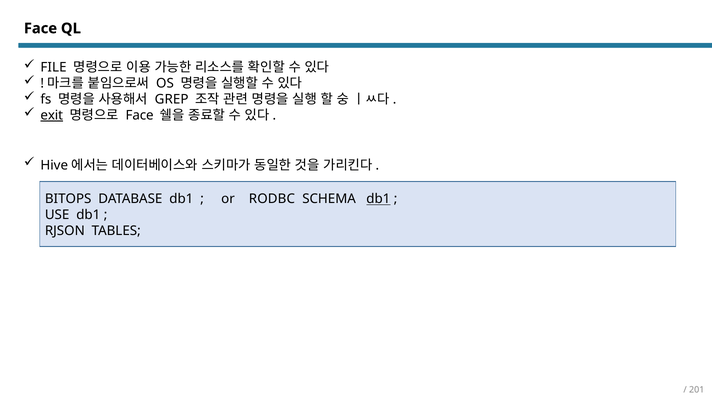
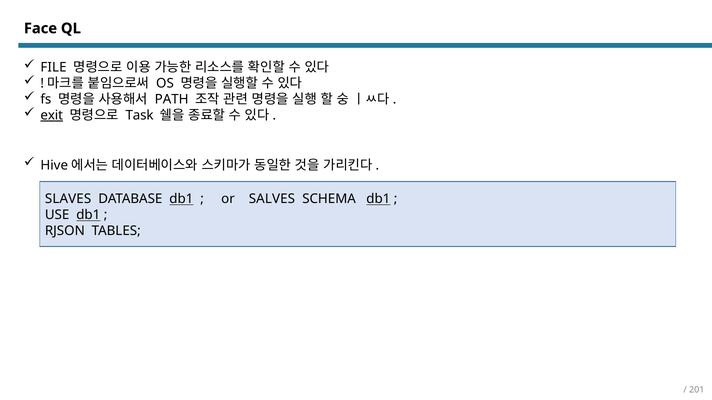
GREP: GREP -> PATH
Face at (140, 115): Face -> Task
BITOPS: BITOPS -> SLAVES
db1 at (181, 199) underline: none -> present
RODBC: RODBC -> SALVES
db1 at (88, 215) underline: none -> present
